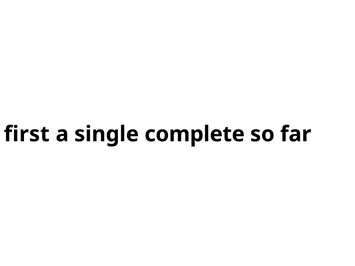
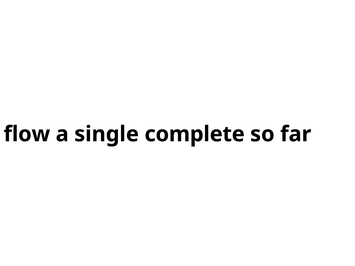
first: first -> flow
